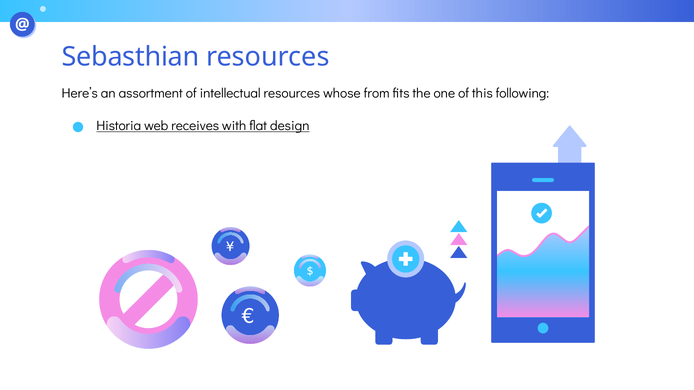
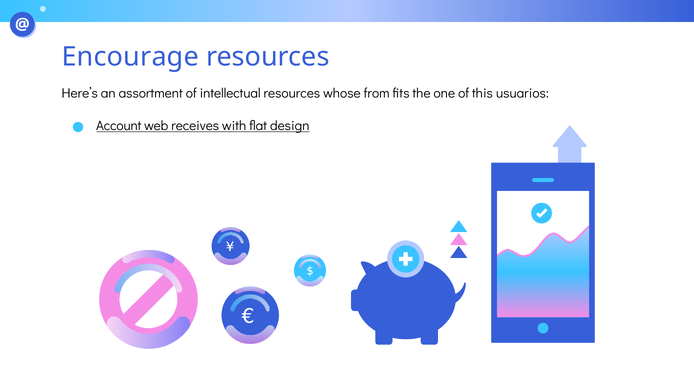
Sebasthian: Sebasthian -> Encourage
following: following -> usuarios
Historia: Historia -> Account
